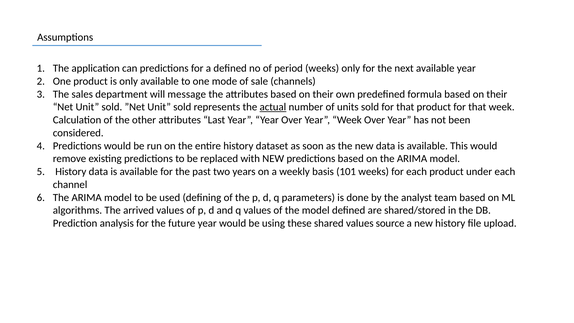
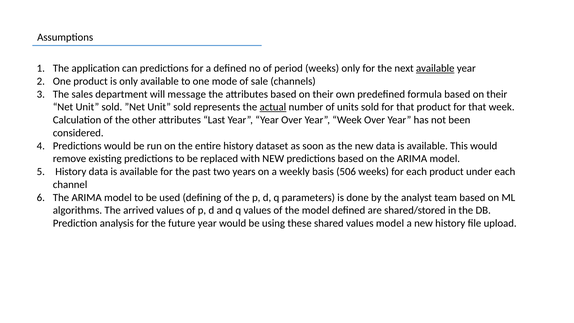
available at (435, 68) underline: none -> present
101: 101 -> 506
values source: source -> model
